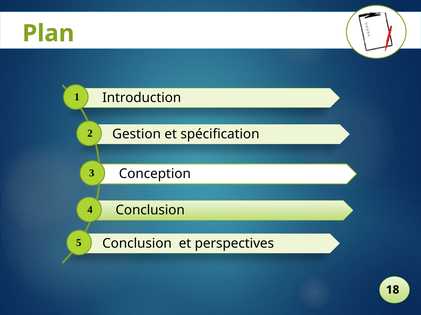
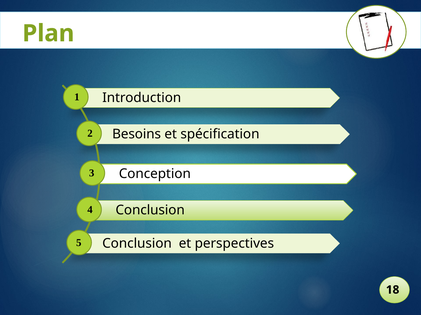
Gestion: Gestion -> Besoins
